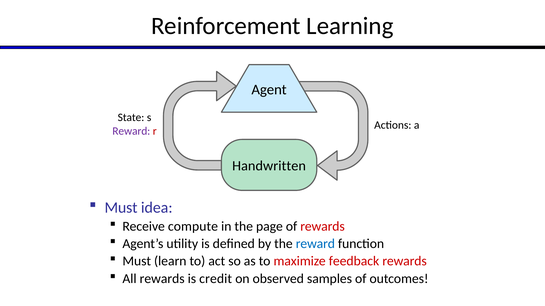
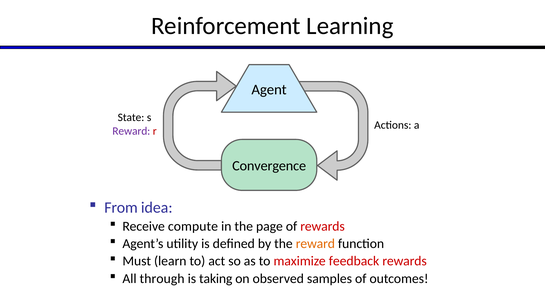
Handwritten: Handwritten -> Convergence
Must at (121, 208): Must -> From
reward at (315, 244) colour: blue -> orange
All rewards: rewards -> through
credit: credit -> taking
